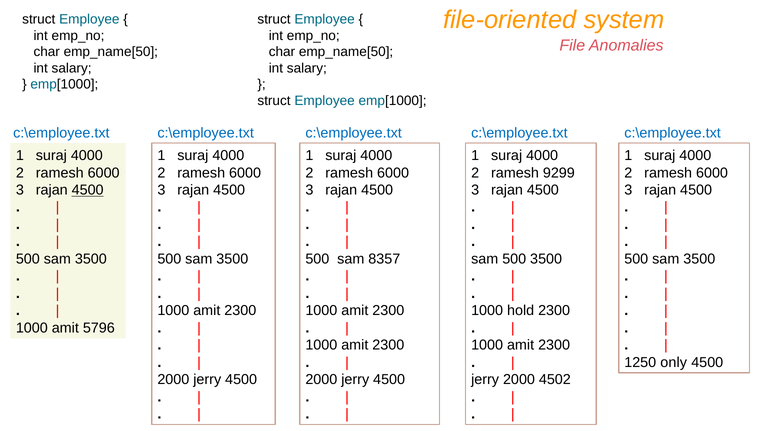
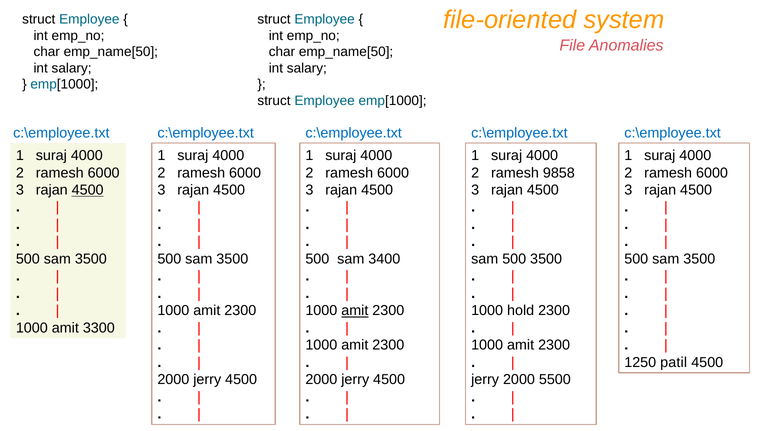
9299: 9299 -> 9858
8357: 8357 -> 3400
amit at (355, 311) underline: none -> present
5796: 5796 -> 3300
only: only -> patil
4502: 4502 -> 5500
